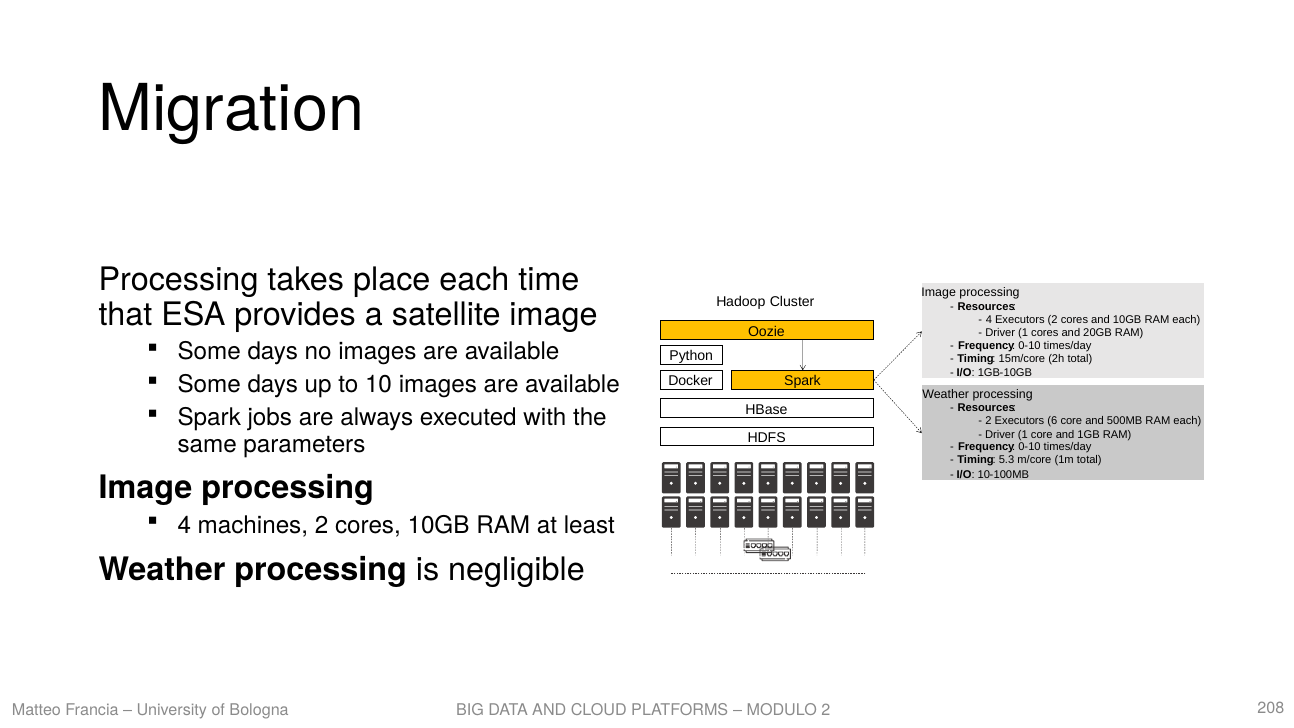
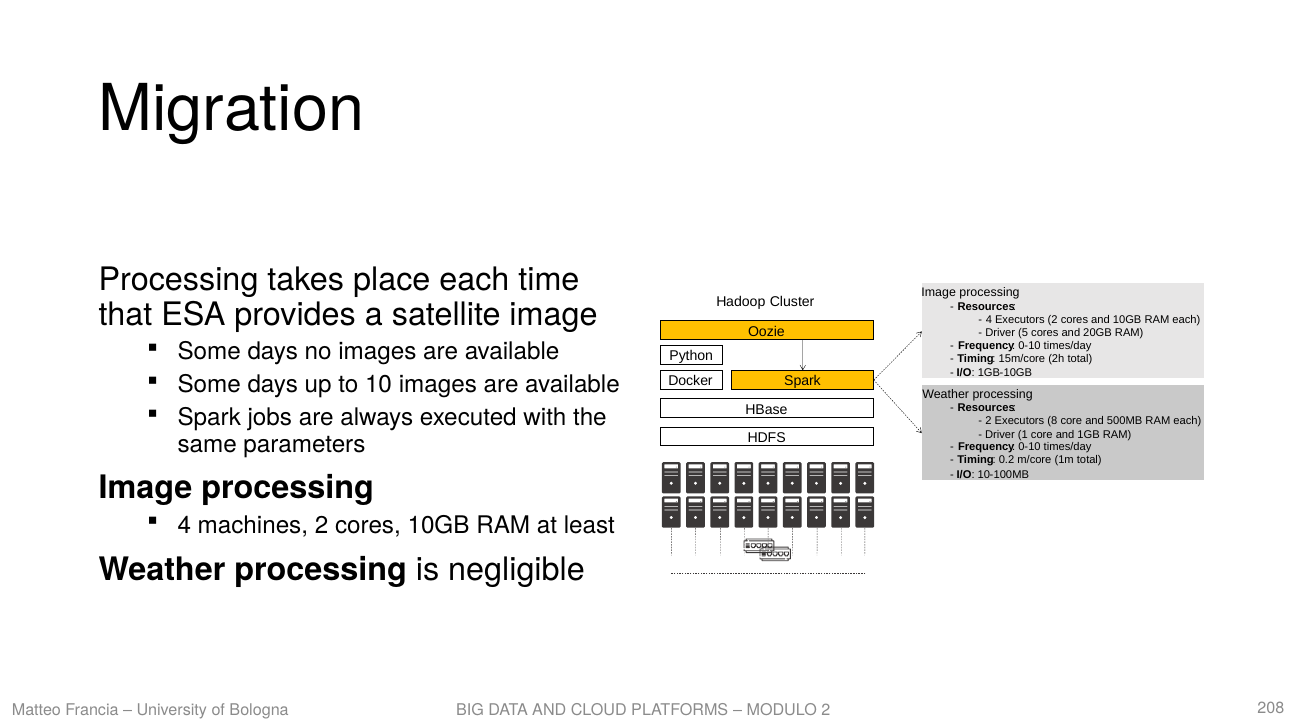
1 at (1023, 333): 1 -> 5
6: 6 -> 8
5.3: 5.3 -> 0.2
